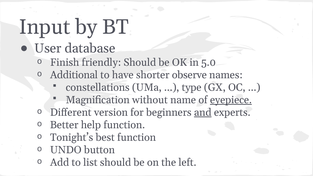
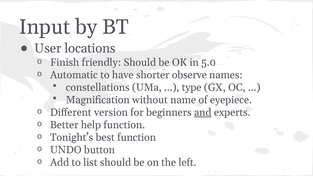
database: database -> locations
Additional: Additional -> Automatic
eyepiece underline: present -> none
